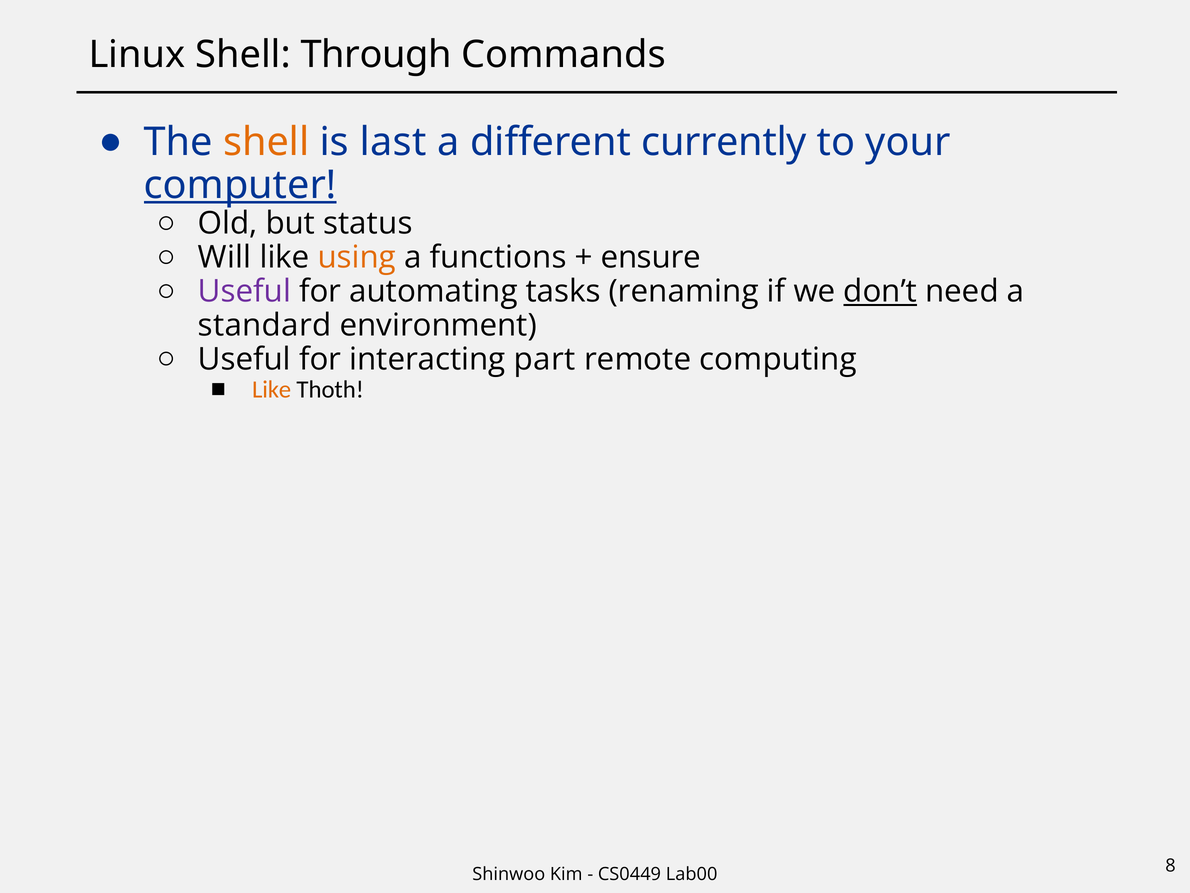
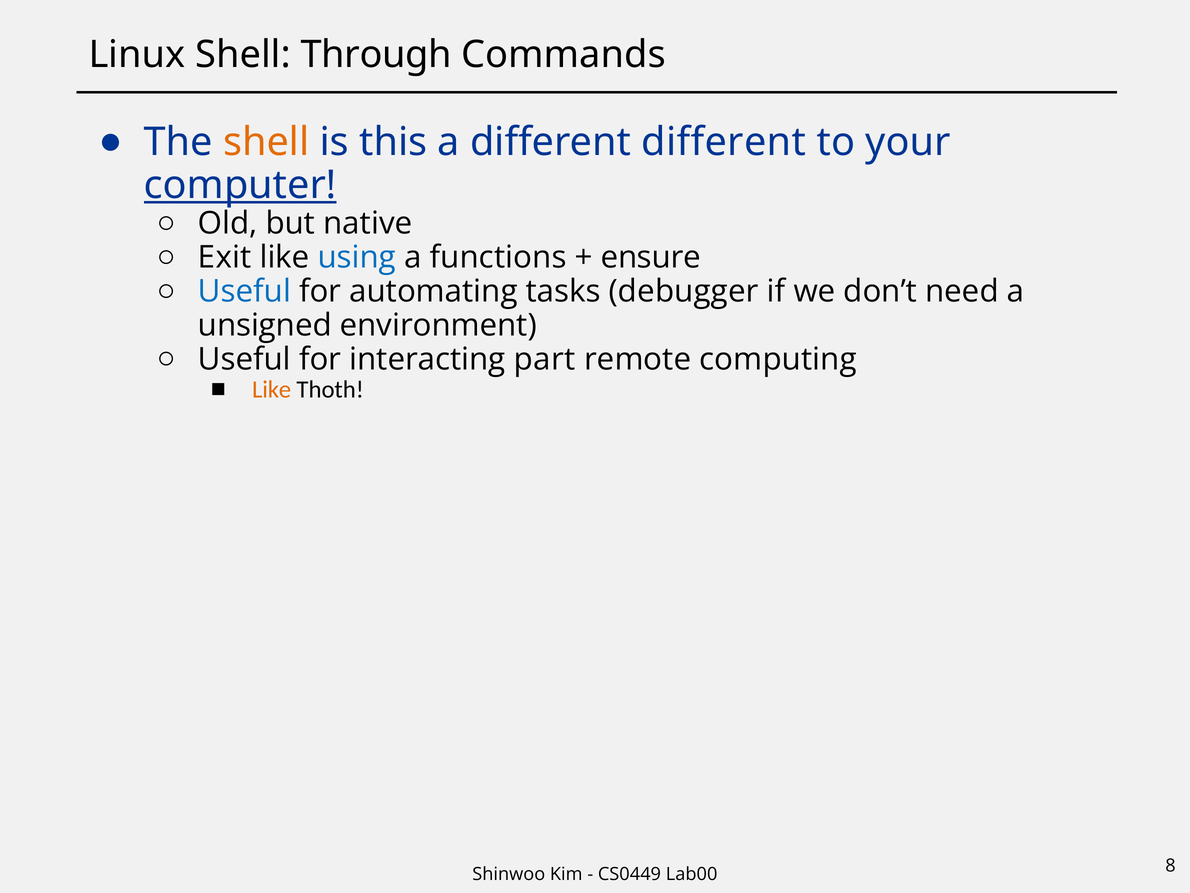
last: last -> this
different currently: currently -> different
status: status -> native
Will: Will -> Exit
using colour: orange -> blue
Useful at (244, 291) colour: purple -> blue
renaming: renaming -> debugger
don’t underline: present -> none
standard: standard -> unsigned
